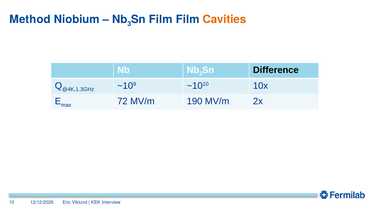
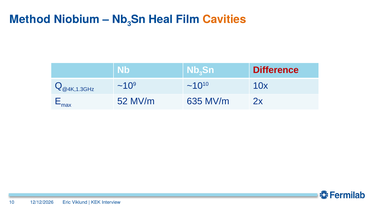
Film at (161, 19): Film -> Heal
Difference colour: black -> red
72: 72 -> 52
190: 190 -> 635
